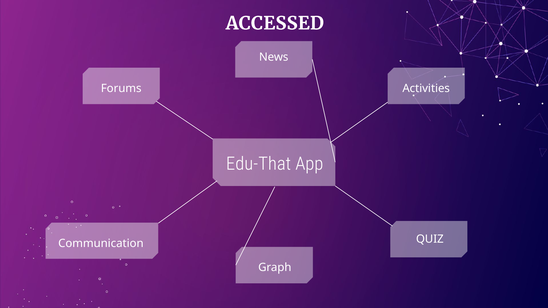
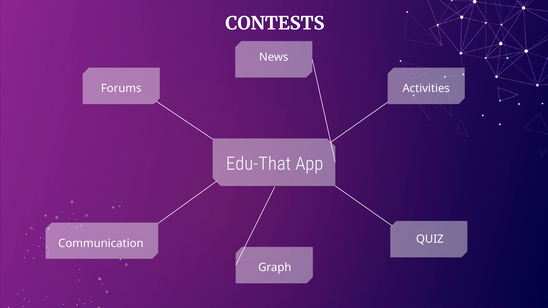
ACCESSED: ACCESSED -> CONTESTS
